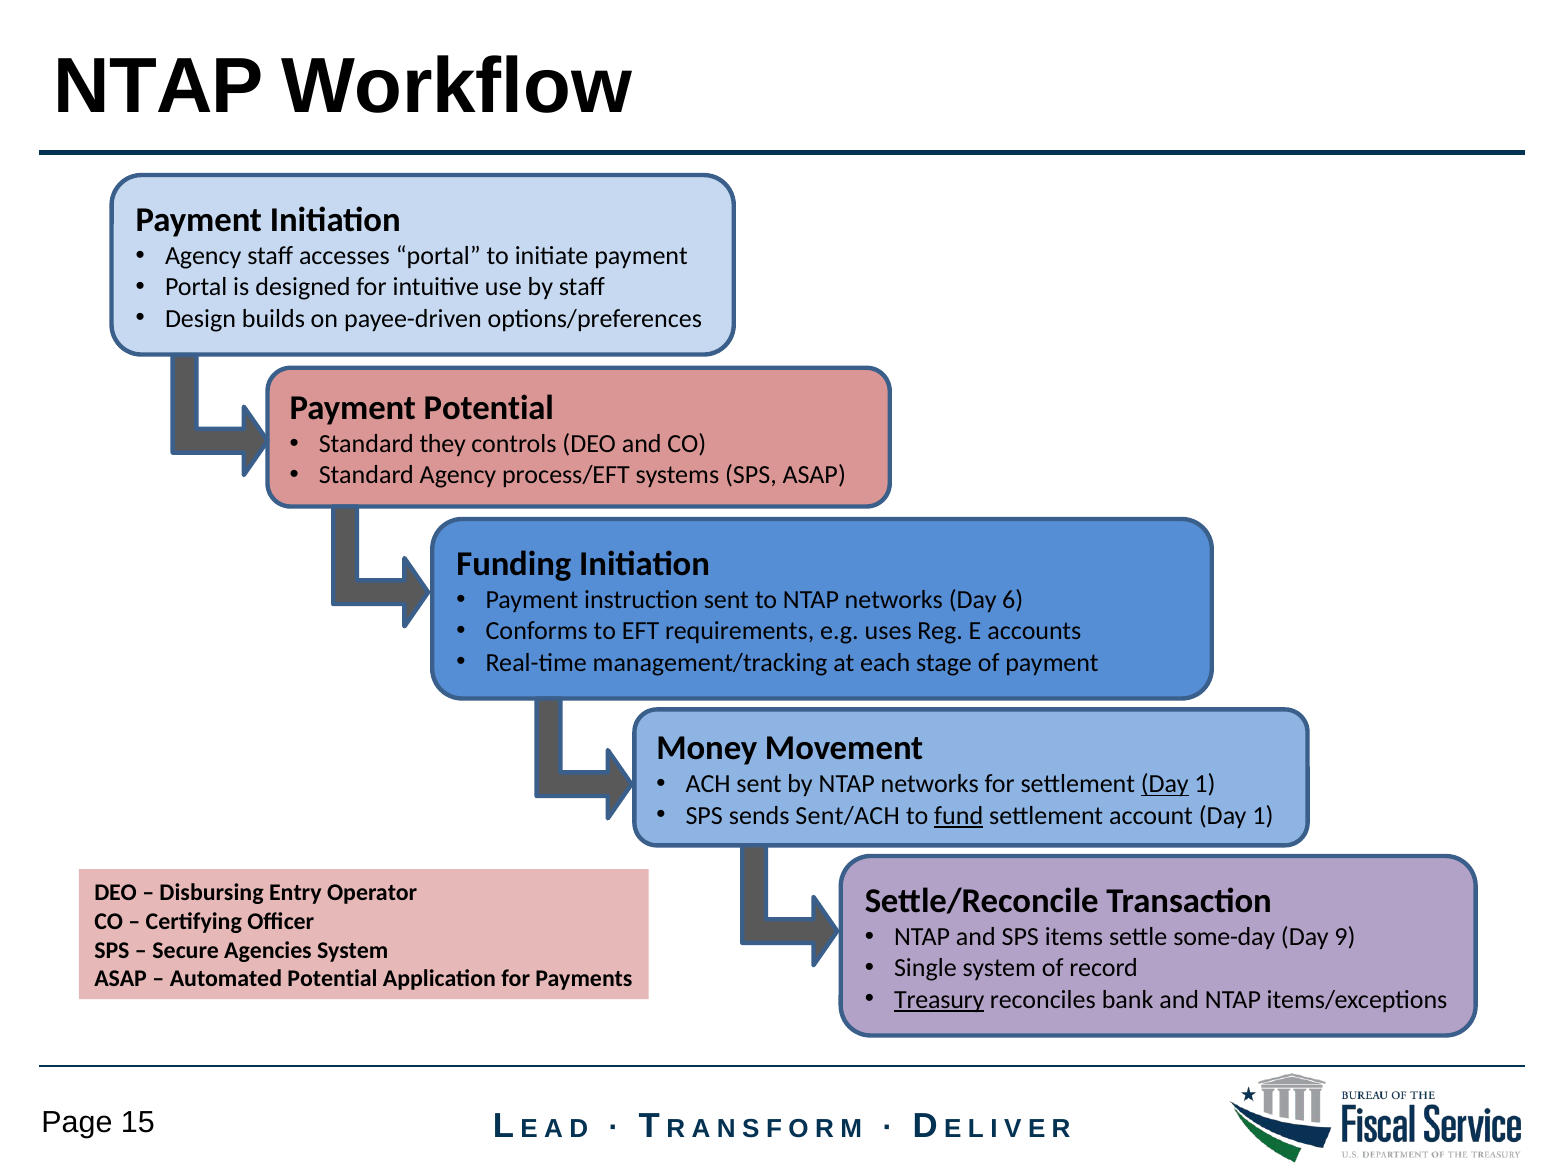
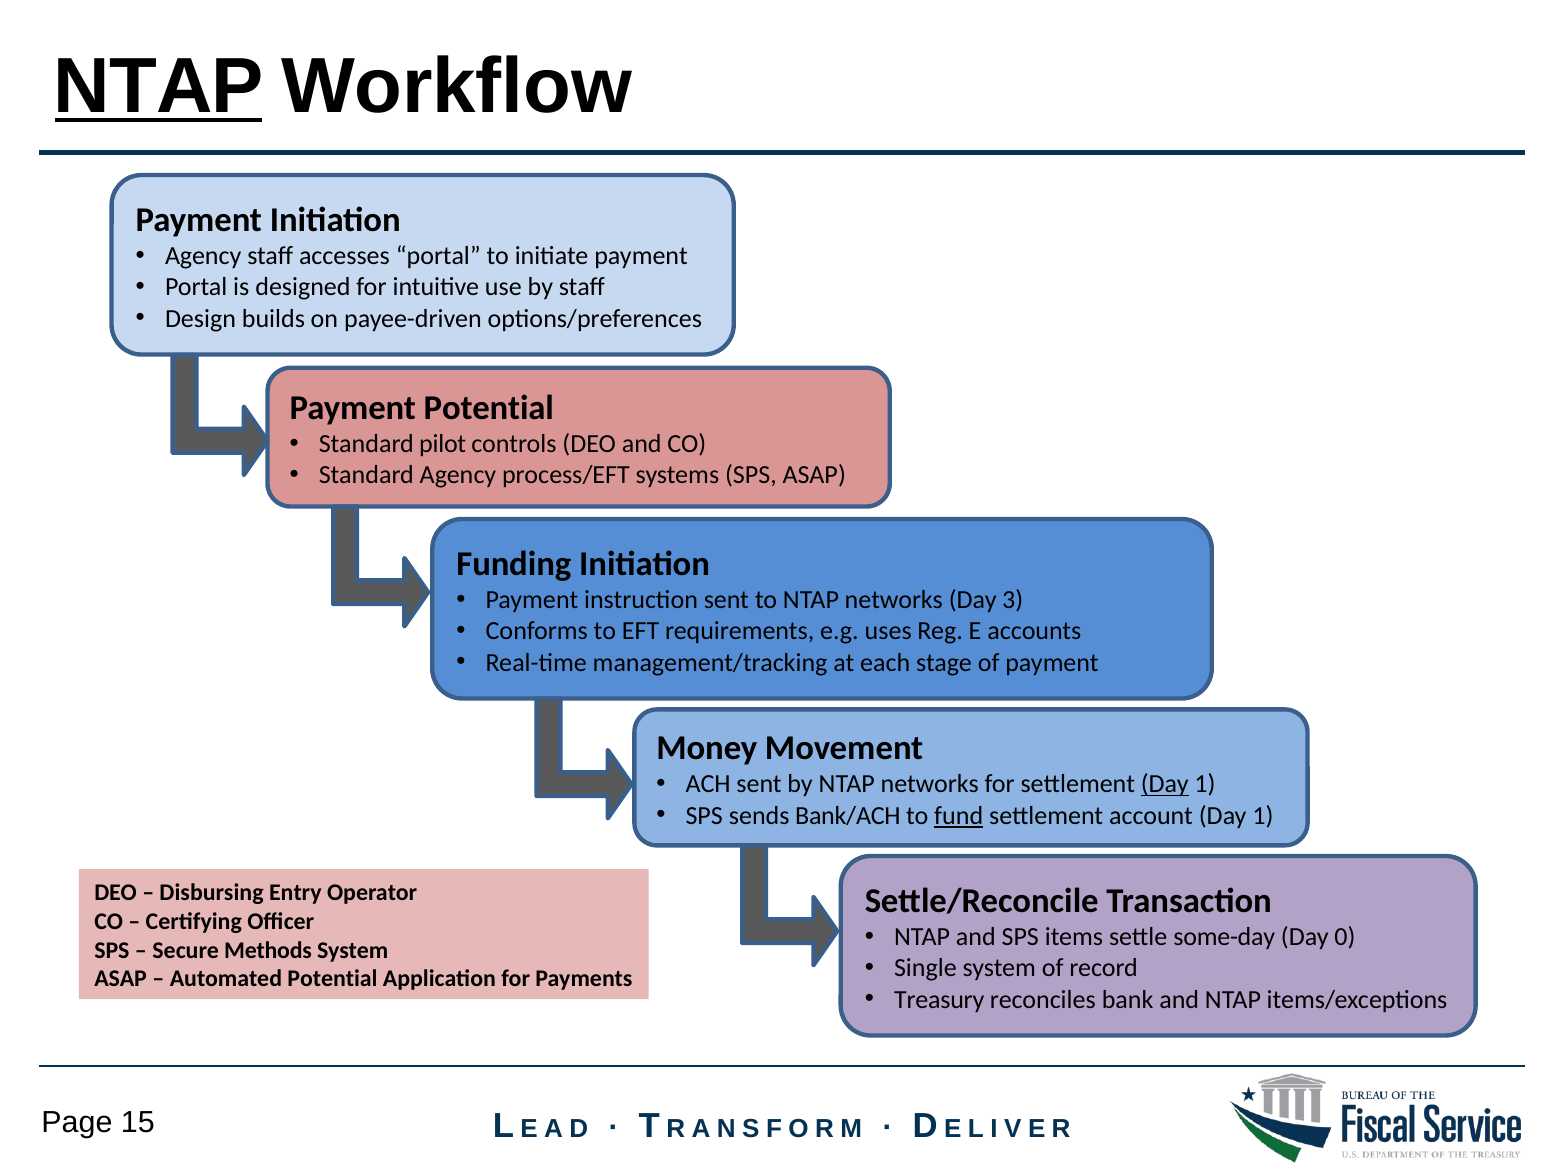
NTAP at (159, 86) underline: none -> present
they: they -> pilot
6: 6 -> 3
Sent/ACH: Sent/ACH -> Bank/ACH
9: 9 -> 0
Agencies: Agencies -> Methods
Treasury underline: present -> none
